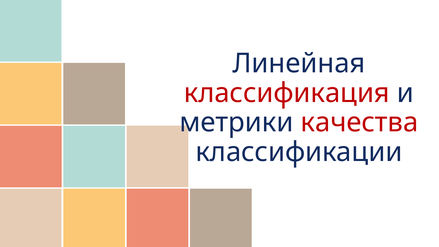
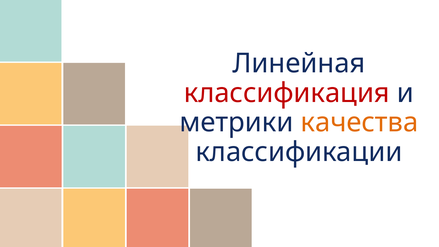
качества colour: red -> orange
